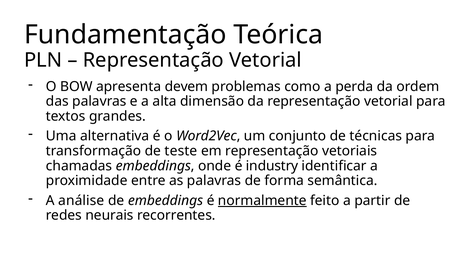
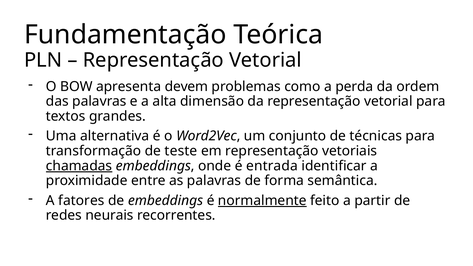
chamadas underline: none -> present
industry: industry -> entrada
análise: análise -> fatores
